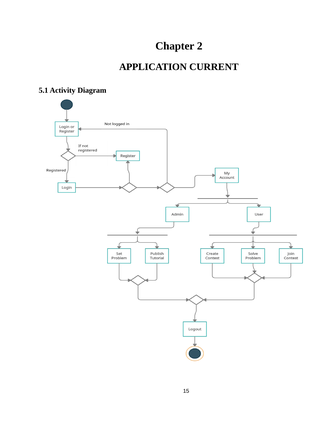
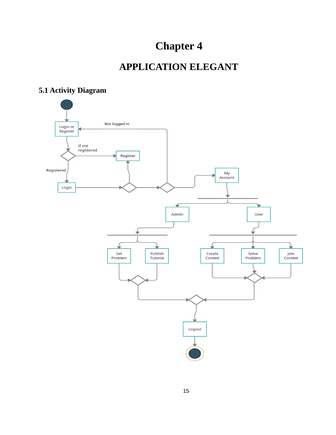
2: 2 -> 4
CURRENT: CURRENT -> ELEGANT
